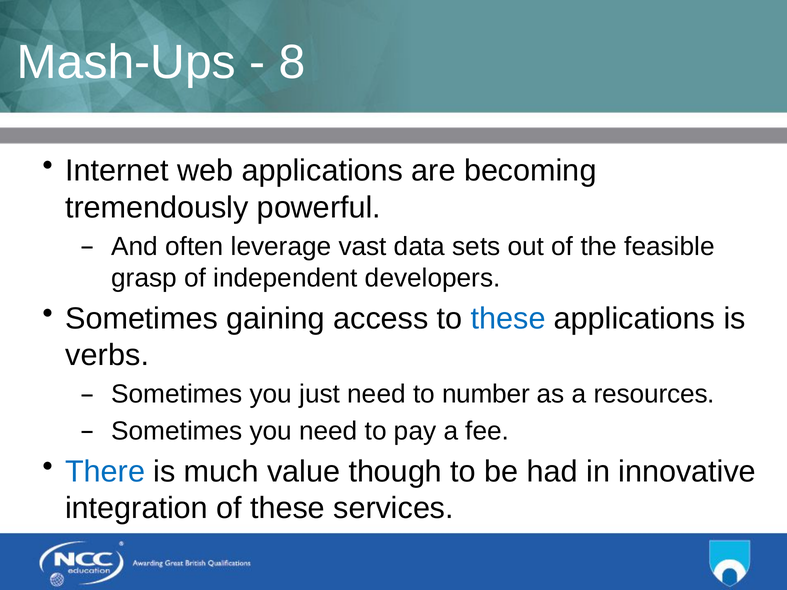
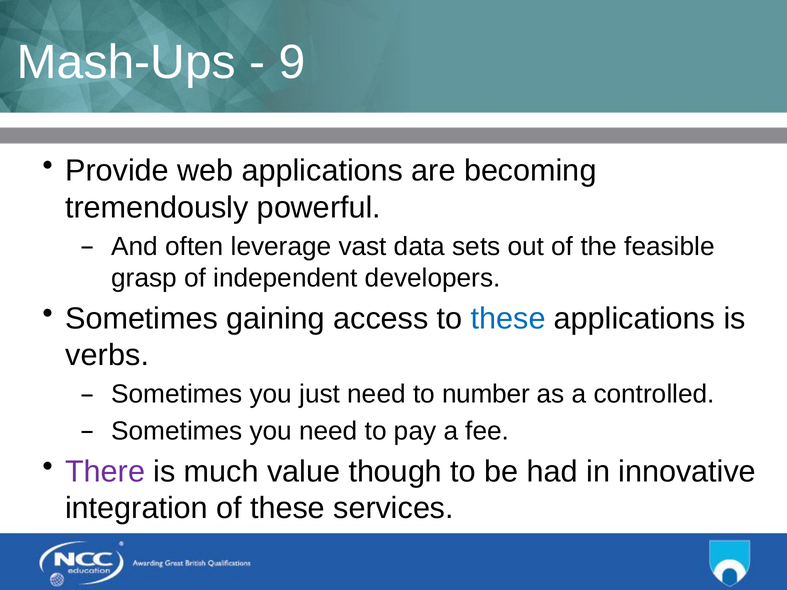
8: 8 -> 9
Internet: Internet -> Provide
resources: resources -> controlled
There colour: blue -> purple
